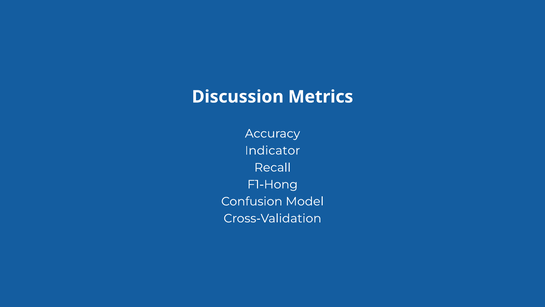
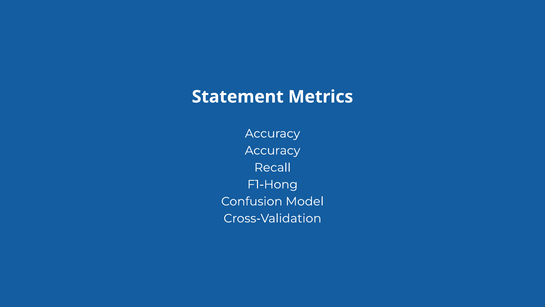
Discussion: Discussion -> Statement
Indicator at (272, 150): Indicator -> Accuracy
